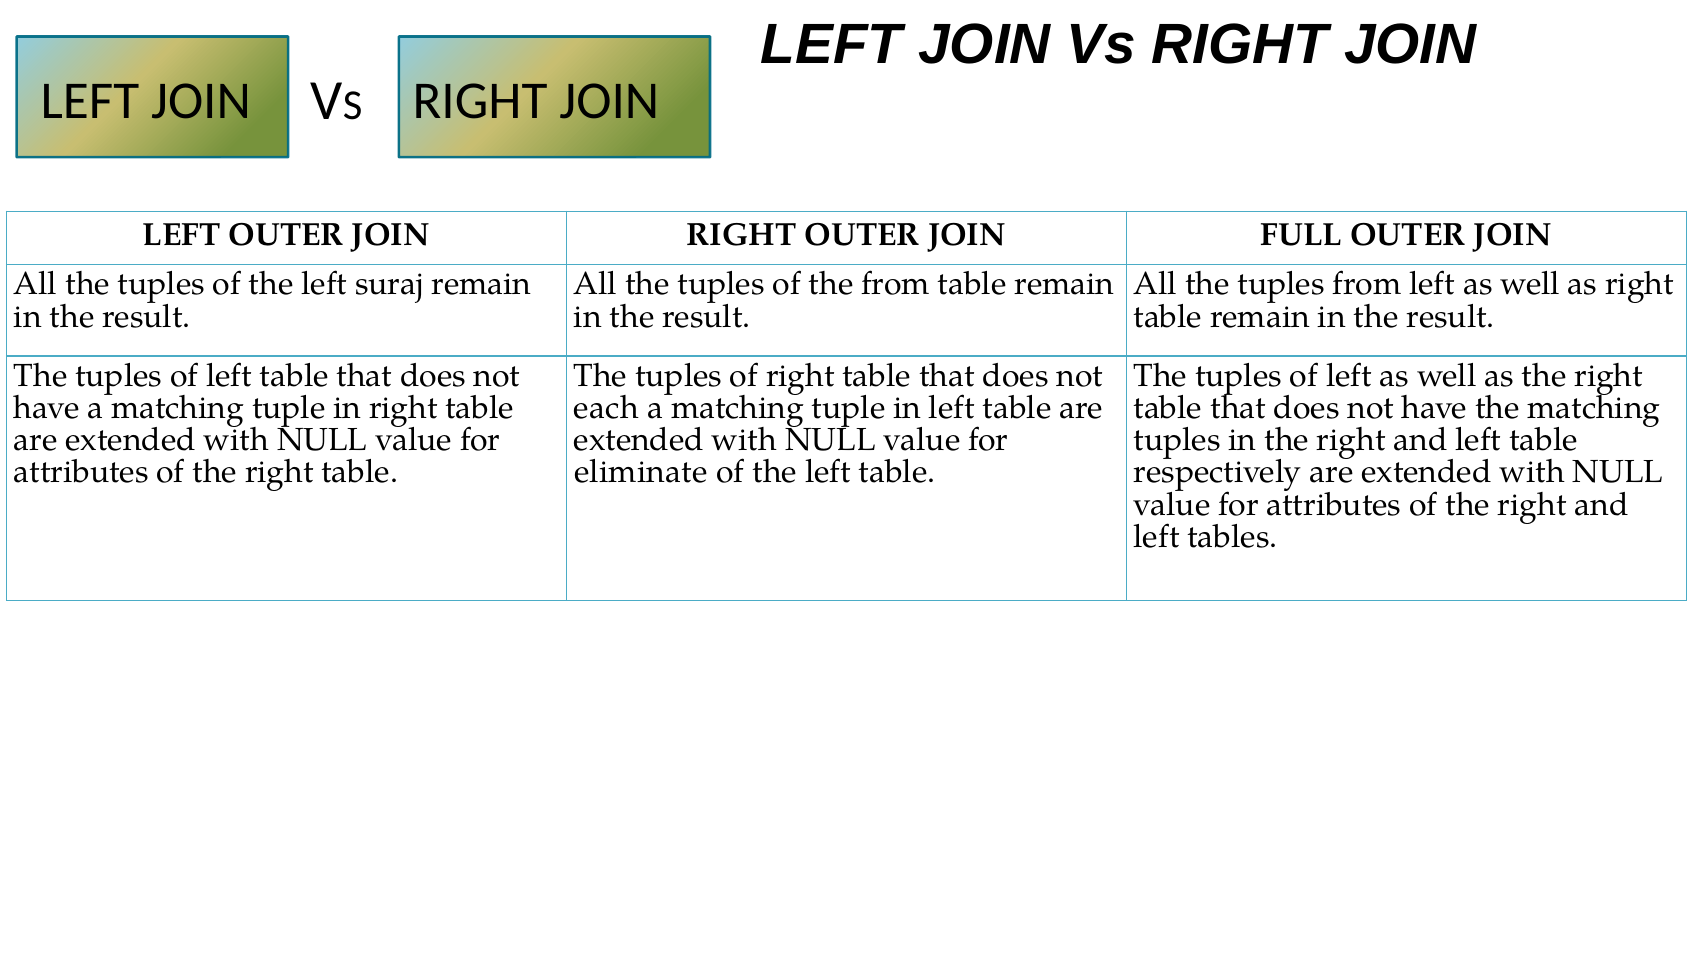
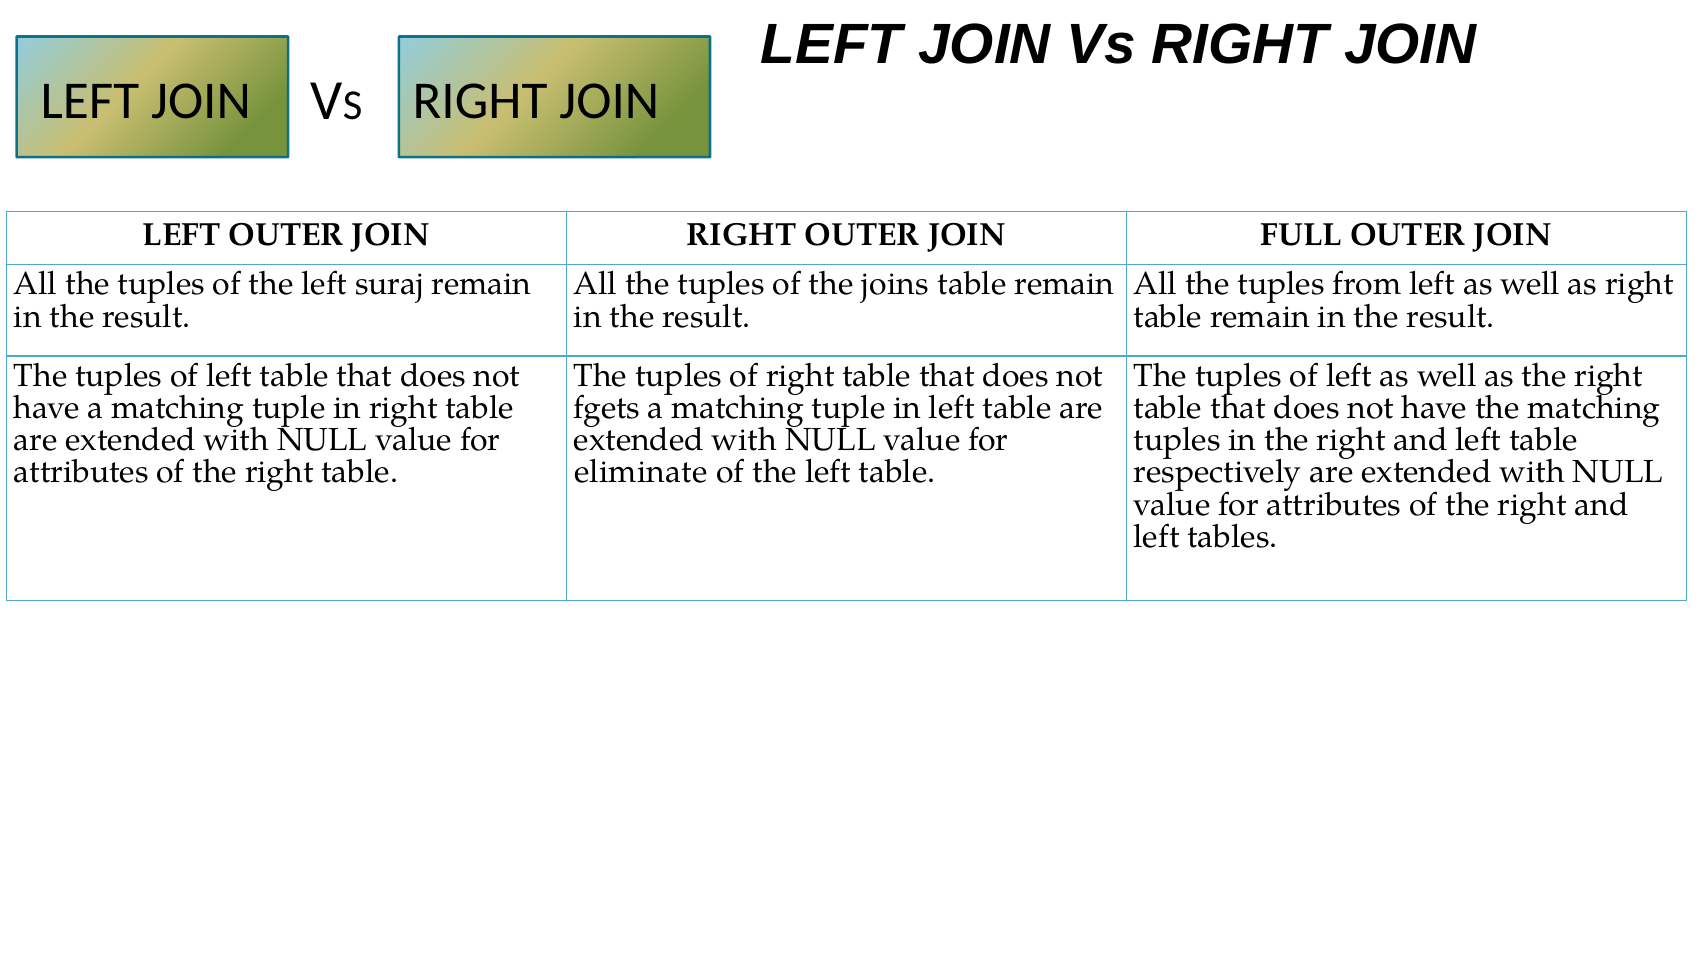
the from: from -> joins
each: each -> fgets
